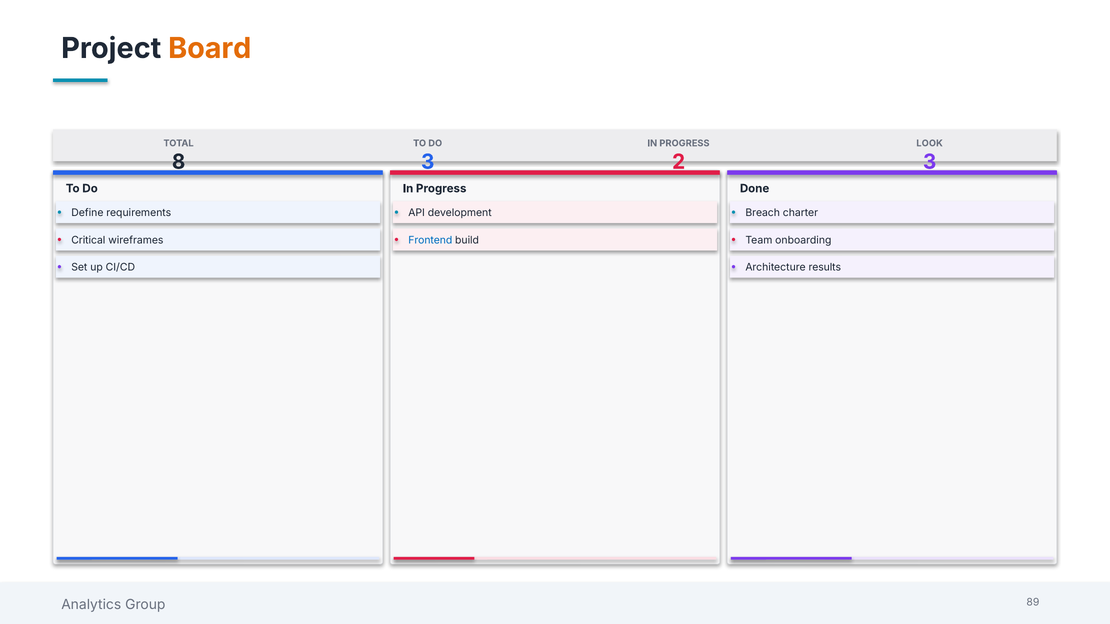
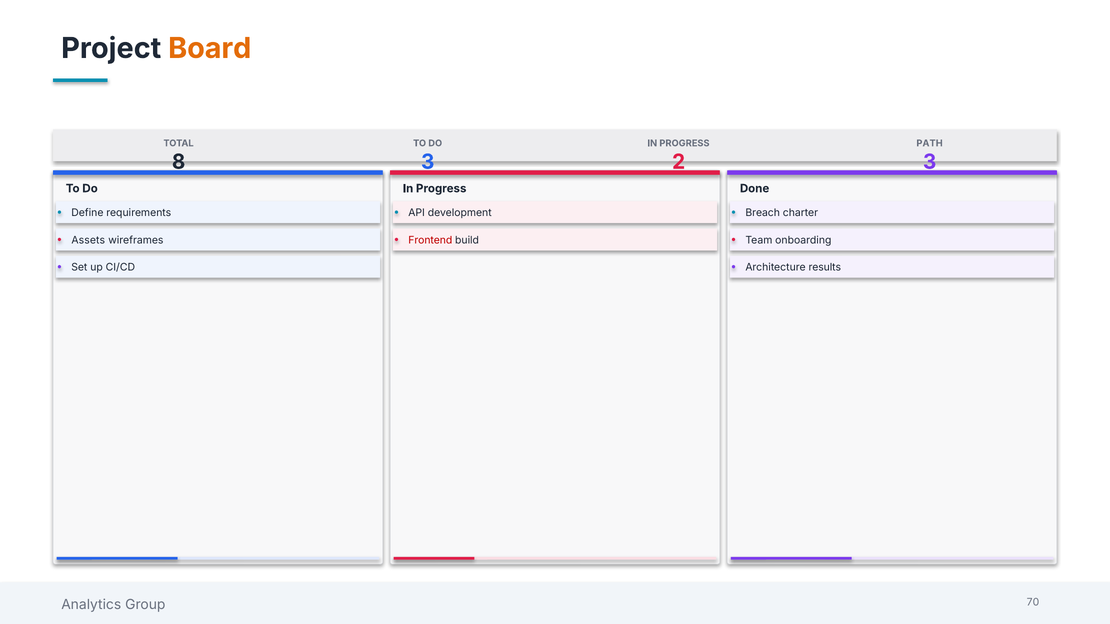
LOOK: LOOK -> PATH
Critical: Critical -> Assets
Frontend colour: blue -> red
89: 89 -> 70
